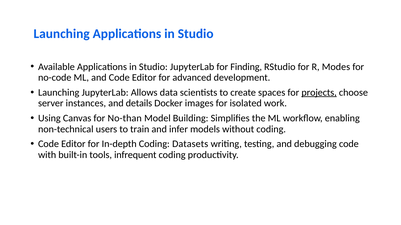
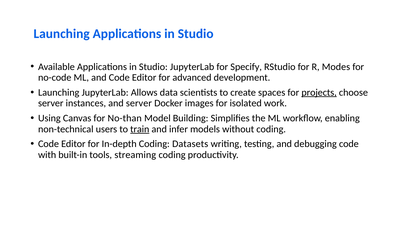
Finding: Finding -> Specify
and details: details -> server
train underline: none -> present
infrequent: infrequent -> streaming
